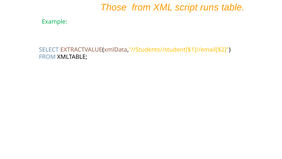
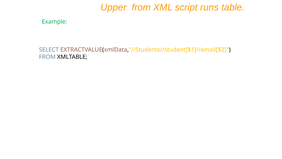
Those: Those -> Upper
